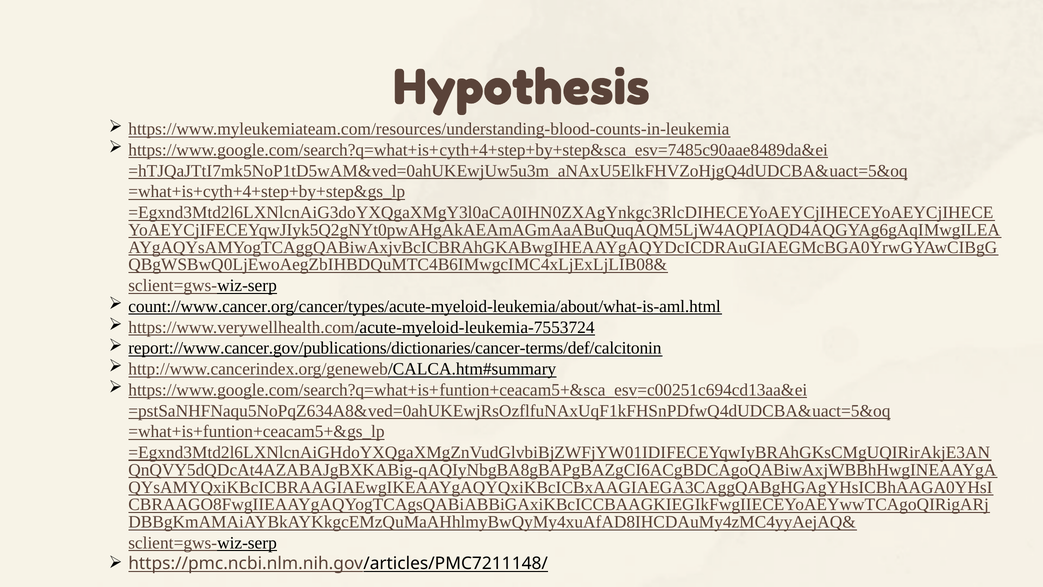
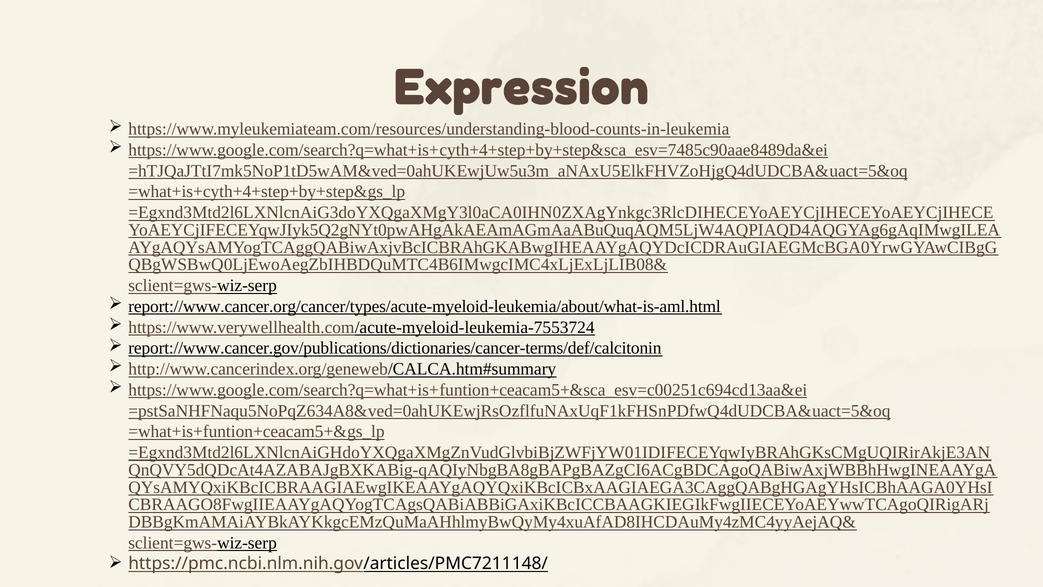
Hypothesis: Hypothesis -> Expression
count://www.cancer.org/cancer/types/acute-myeloid-leukemia/about/what-is-aml.html: count://www.cancer.org/cancer/types/acute-myeloid-leukemia/about/what-is-aml.html -> report://www.cancer.org/cancer/types/acute-myeloid-leukemia/about/what-is-aml.html
